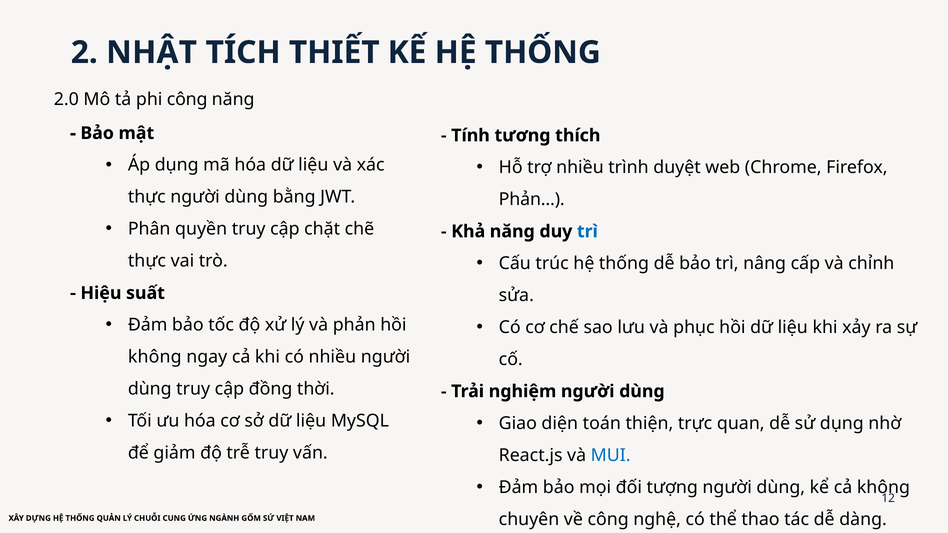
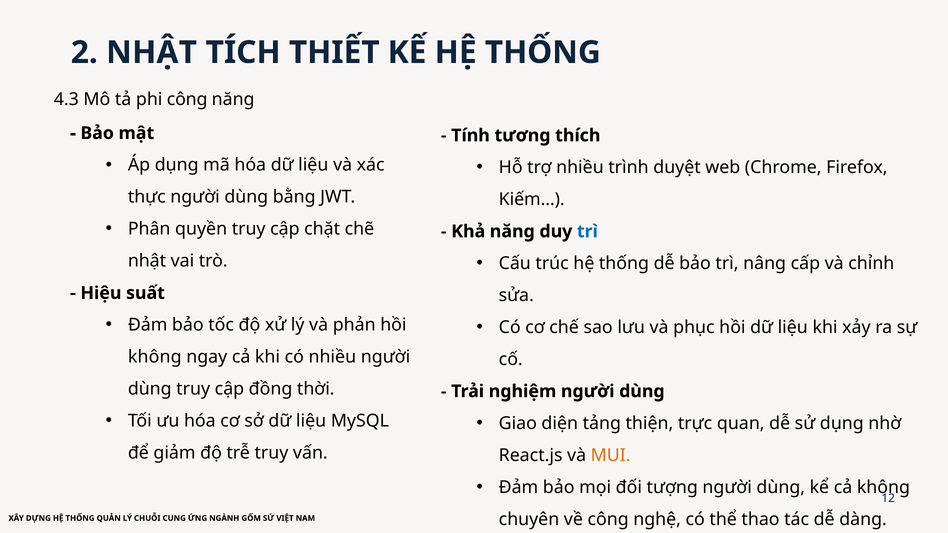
2.0: 2.0 -> 4.3
Phản…: Phản… -> Kiếm…
thực at (147, 261): thực -> nhật
toán: toán -> tảng
MUI colour: blue -> orange
